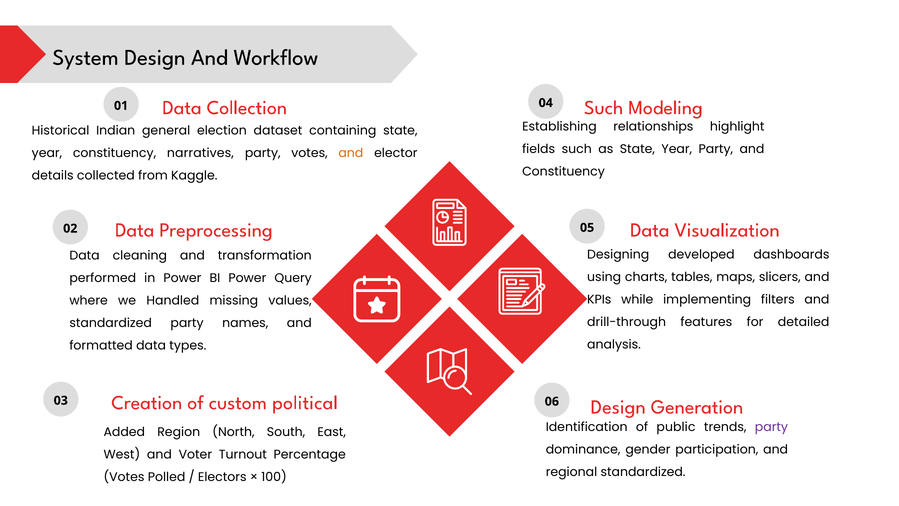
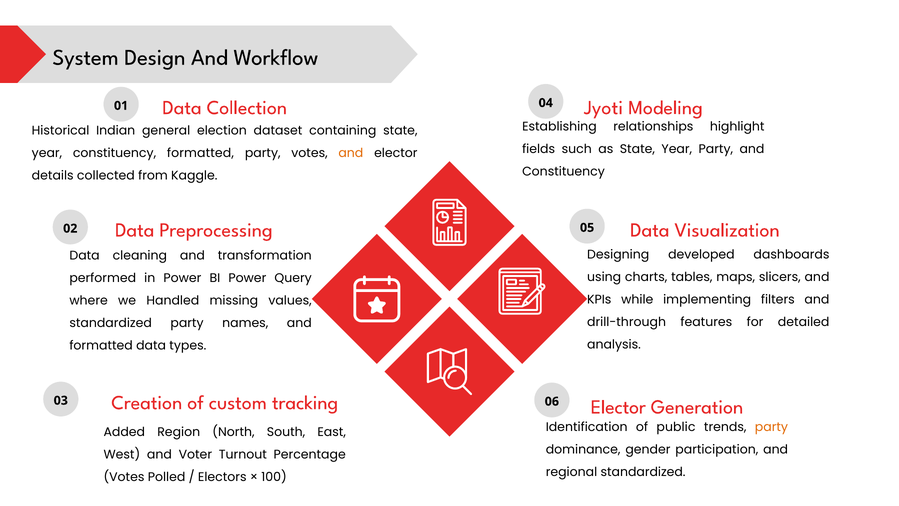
Such at (604, 107): Such -> Jyoti
constituency narratives: narratives -> formatted
political: political -> tracking
Design at (618, 407): Design -> Elector
party at (771, 427) colour: purple -> orange
